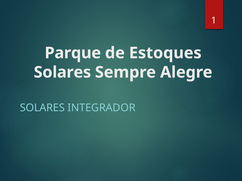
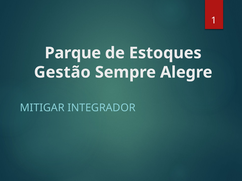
Solares at (62, 72): Solares -> Gestão
SOLARES at (42, 108): SOLARES -> MITIGAR
